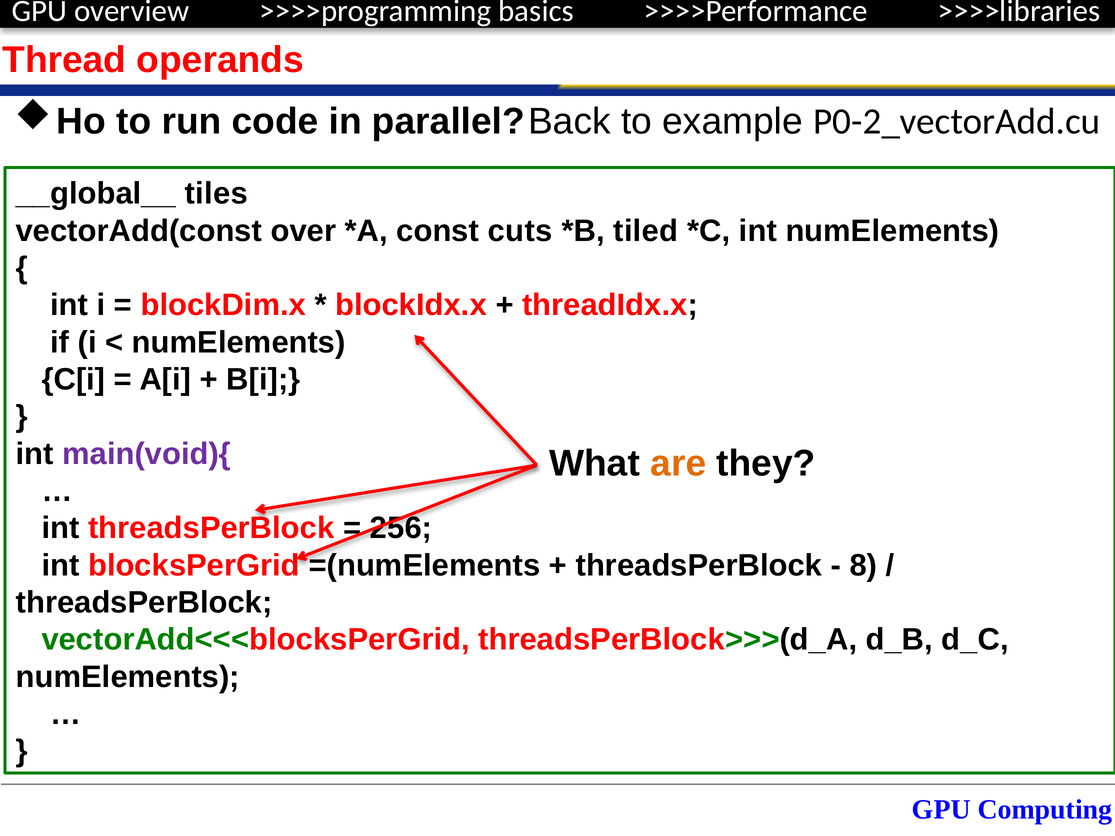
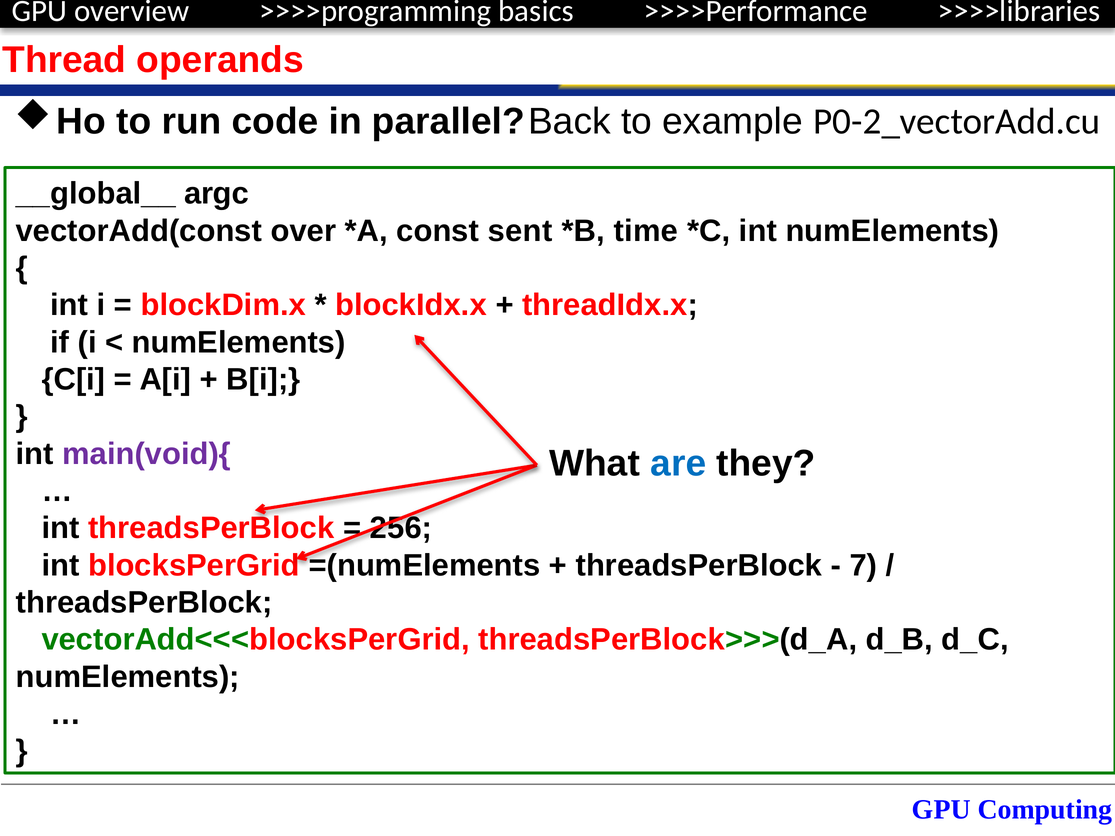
tiles: tiles -> argc
cuts: cuts -> sent
tiled: tiled -> time
are colour: orange -> blue
8: 8 -> 7
